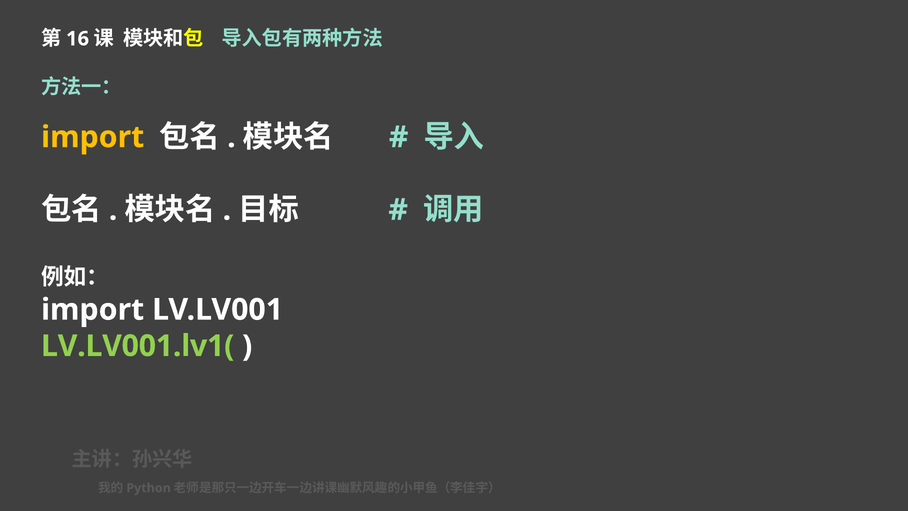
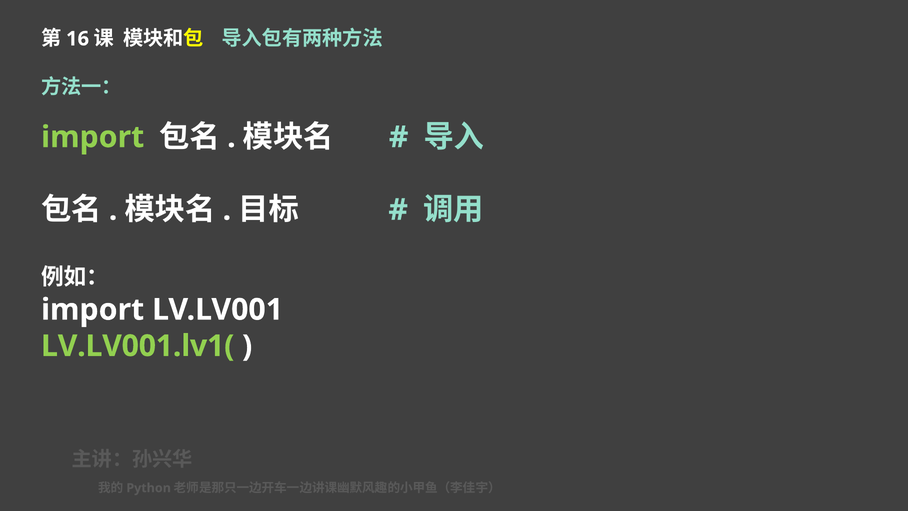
import at (93, 137) colour: yellow -> light green
